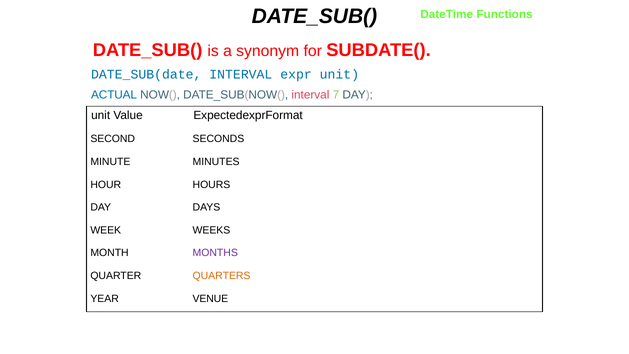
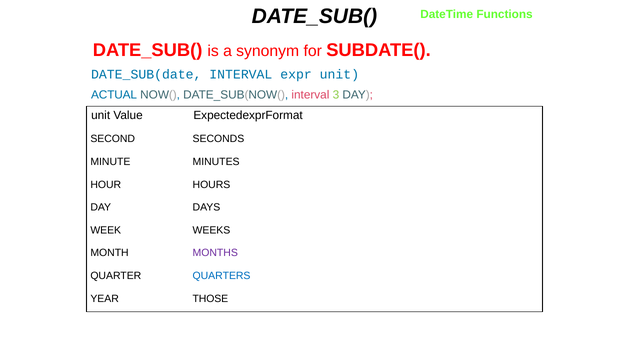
7: 7 -> 3
QUARTERS colour: orange -> blue
VENUE: VENUE -> THOSE
